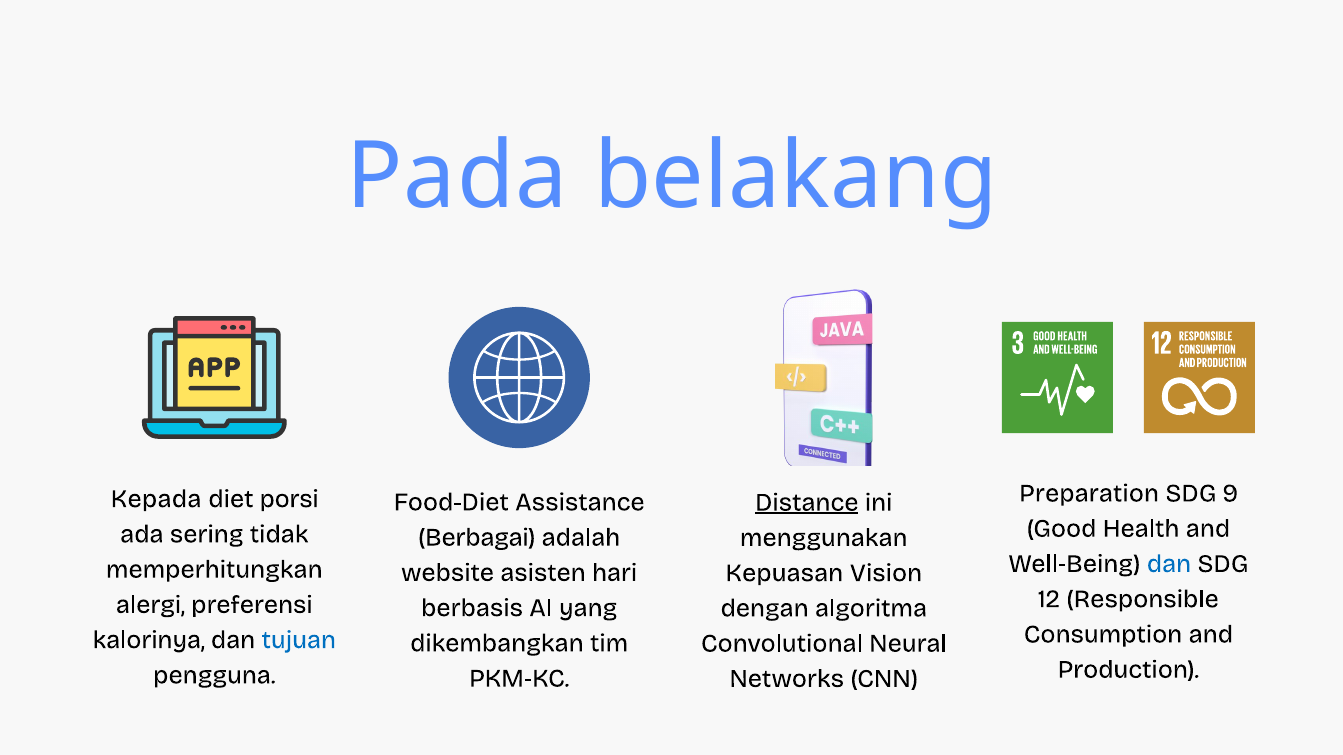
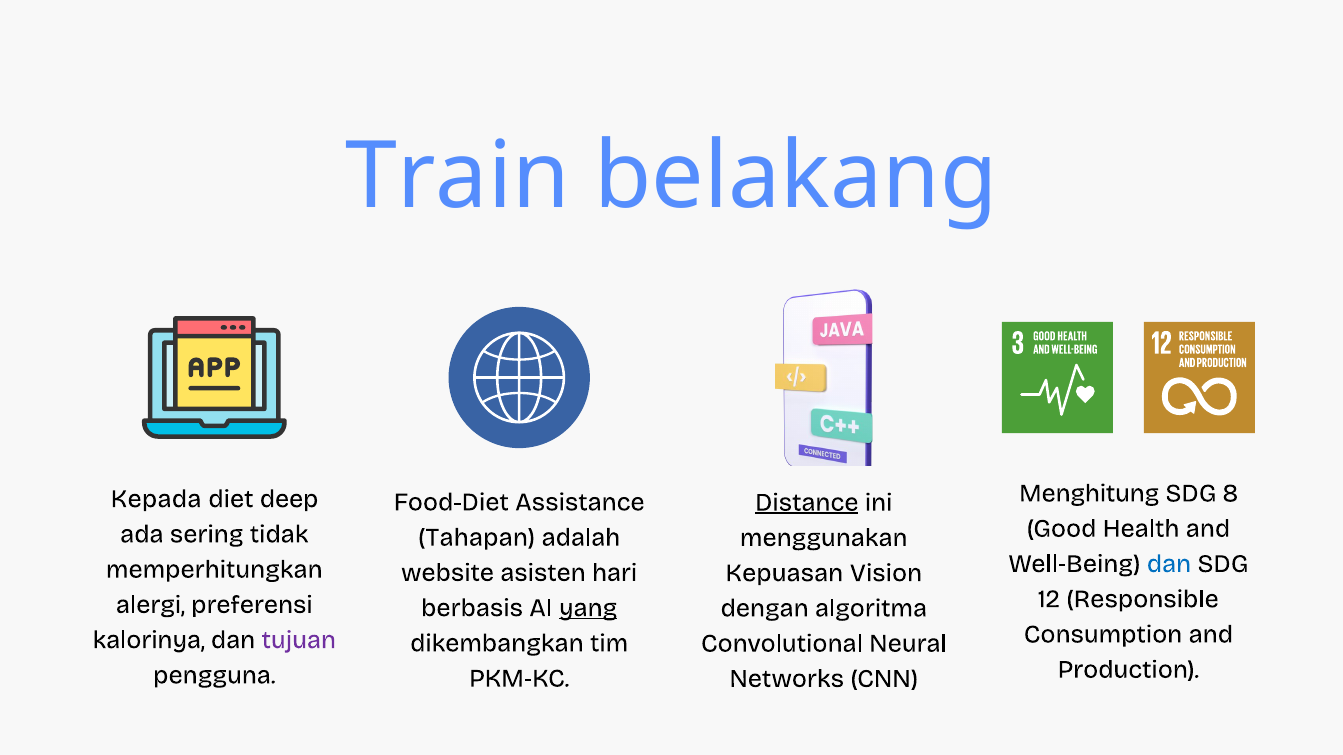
Pada: Pada -> Train
Preparation: Preparation -> Menghitung
9: 9 -> 8
porsi: porsi -> deep
Berbagai: Berbagai -> Tahapan
yang underline: none -> present
tujuan colour: blue -> purple
